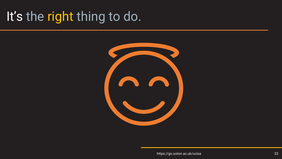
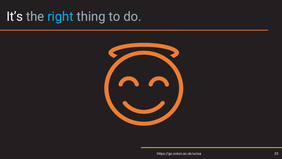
right colour: yellow -> light blue
